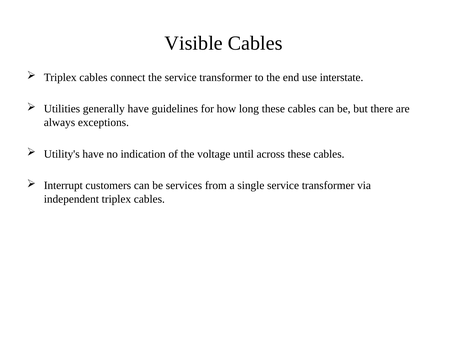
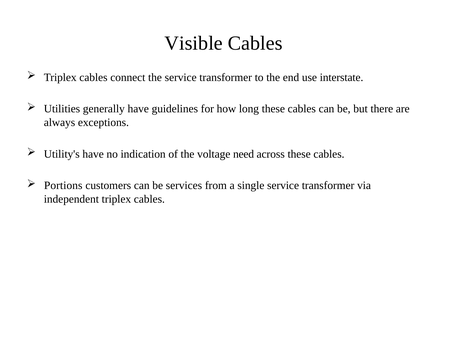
until: until -> need
Interrupt: Interrupt -> Portions
